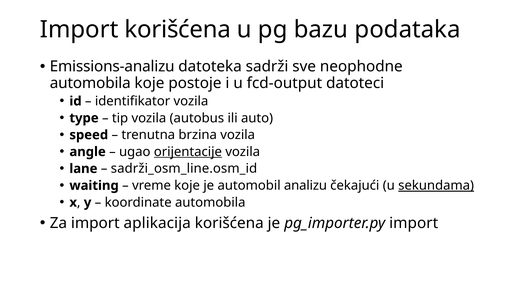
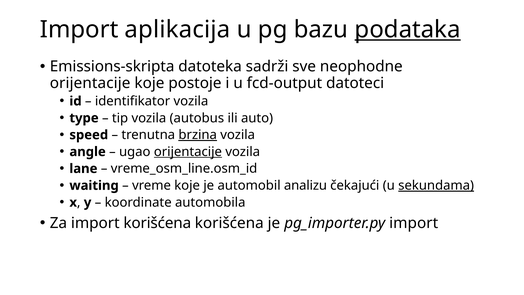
Import korišćena: korišćena -> aplikacija
podataka underline: none -> present
Emissions-analizu: Emissions-analizu -> Emissions-skripta
automobila at (90, 83): automobila -> orijentacije
brzina underline: none -> present
sadrži_osm_line.osm_id: sadrži_osm_line.osm_id -> vreme_osm_line.osm_id
import aplikacija: aplikacija -> korišćena
